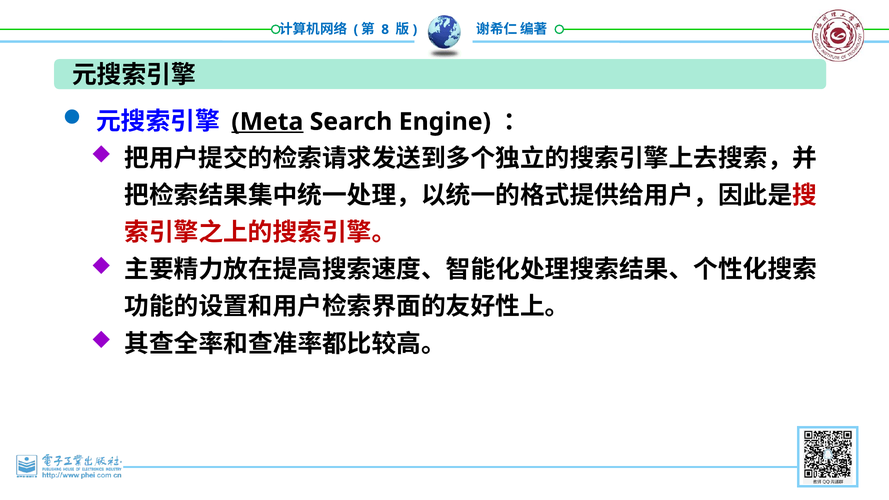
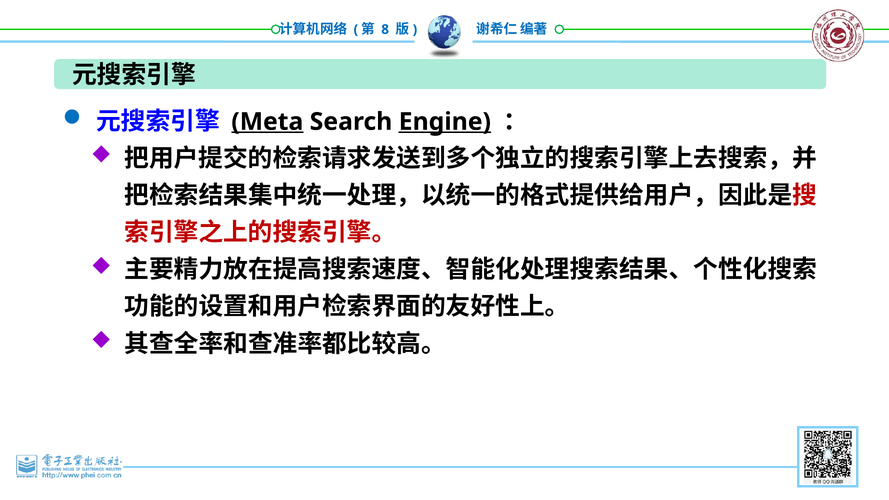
Engine underline: none -> present
